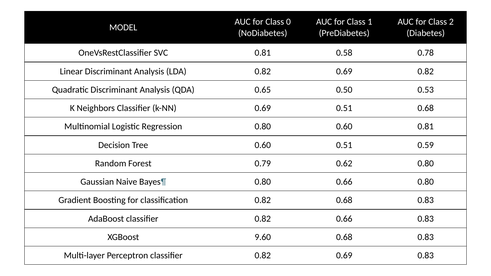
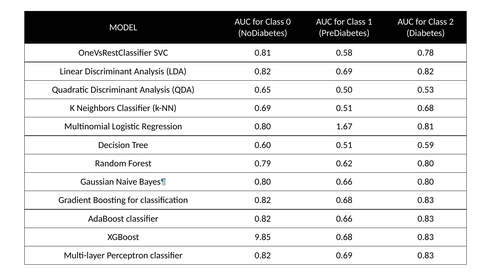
0.80 0.60: 0.60 -> 1.67
9.60: 9.60 -> 9.85
